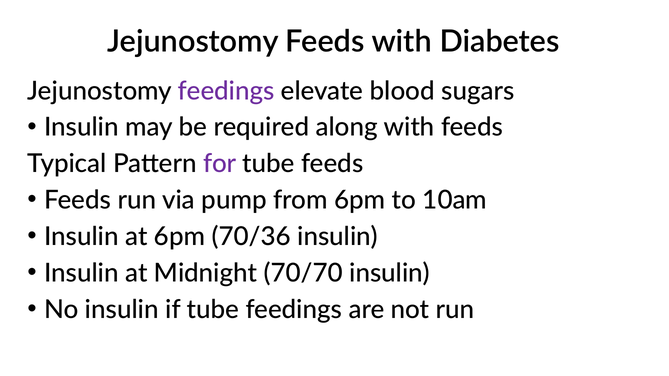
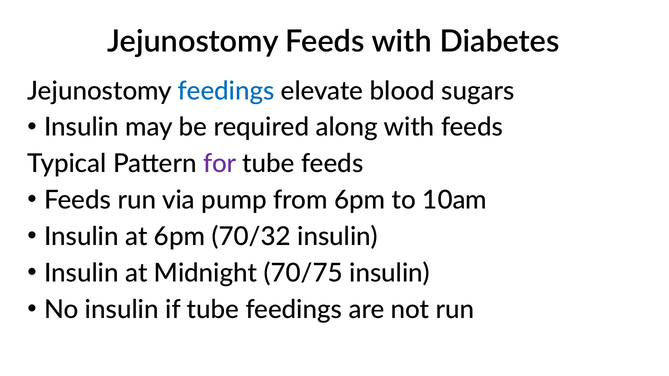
feedings at (226, 91) colour: purple -> blue
70/36: 70/36 -> 70/32
70/70: 70/70 -> 70/75
